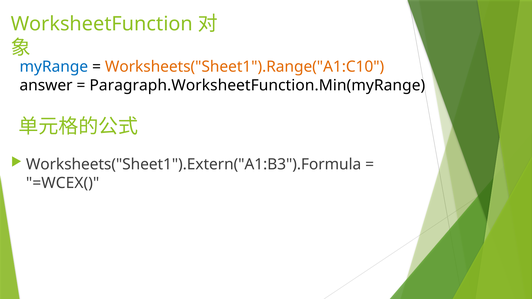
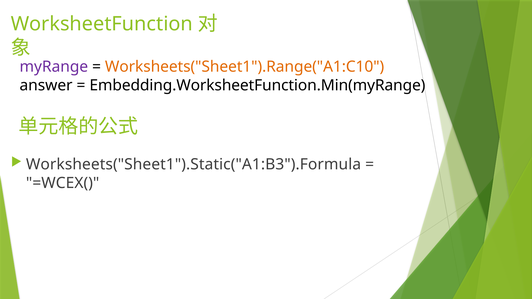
myRange colour: blue -> purple
Paragraph.WorksheetFunction.Min(myRange: Paragraph.WorksheetFunction.Min(myRange -> Embedding.WorksheetFunction.Min(myRange
Worksheets("Sheet1").Extern("A1:B3").Formula: Worksheets("Sheet1").Extern("A1:B3").Formula -> Worksheets("Sheet1").Static("A1:B3").Formula
